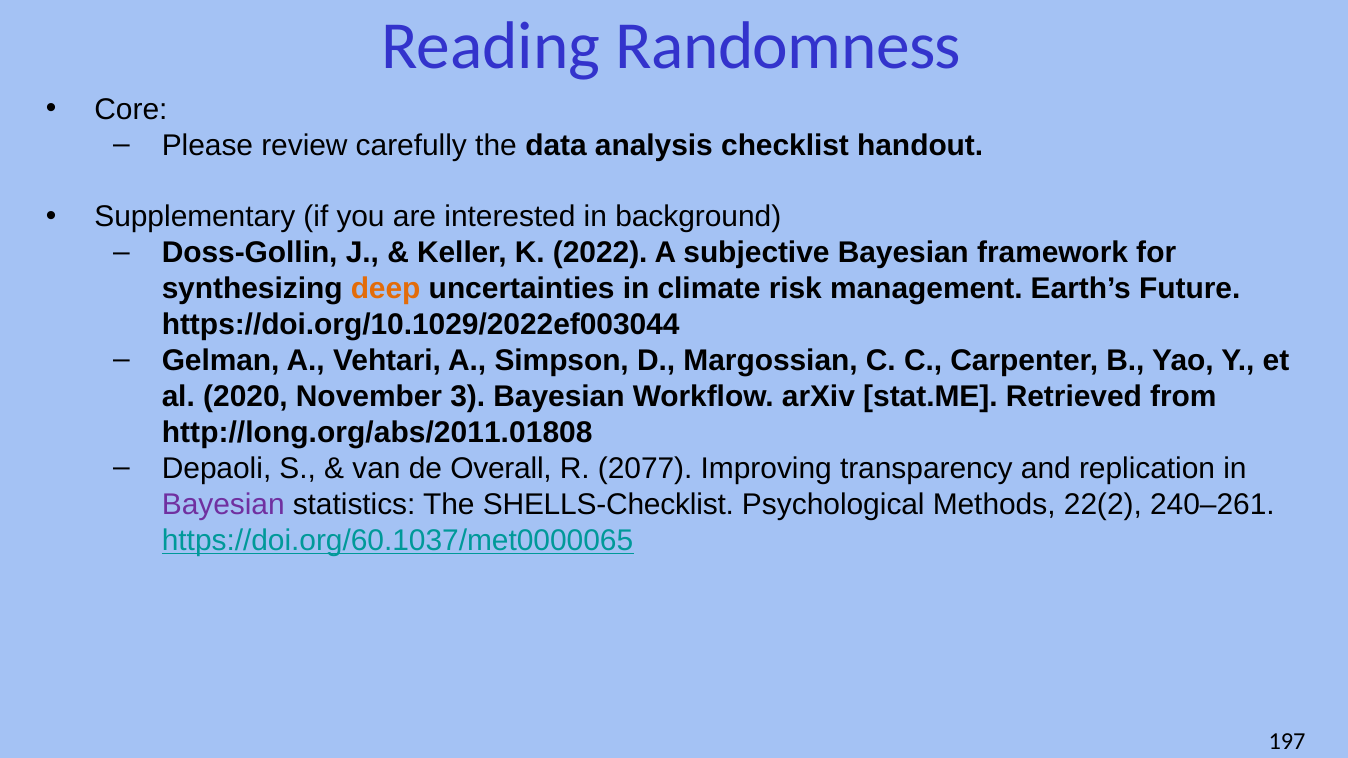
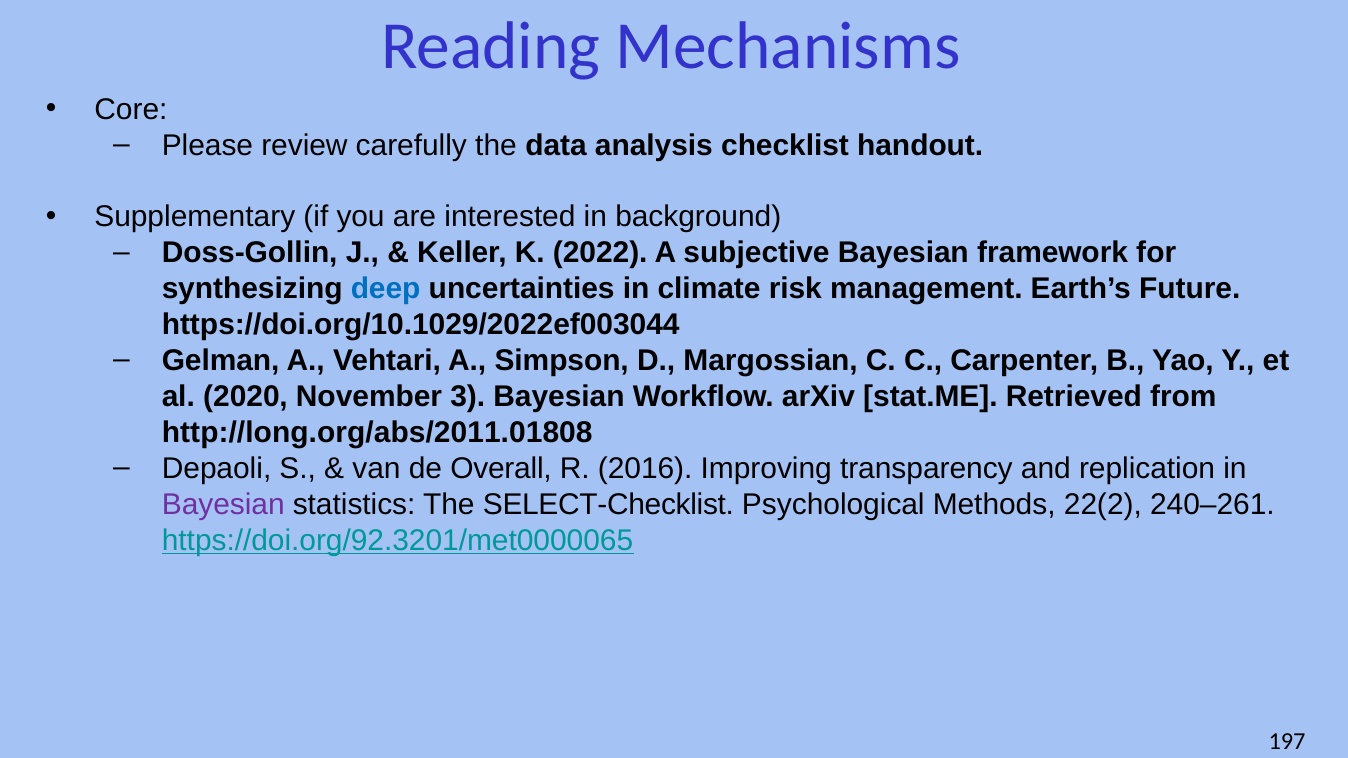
Randomness: Randomness -> Mechanisms
deep colour: orange -> blue
2077: 2077 -> 2016
SHELLS-Checklist: SHELLS-Checklist -> SELECT-Checklist
https://doi.org/60.1037/met0000065: https://doi.org/60.1037/met0000065 -> https://doi.org/92.3201/met0000065
